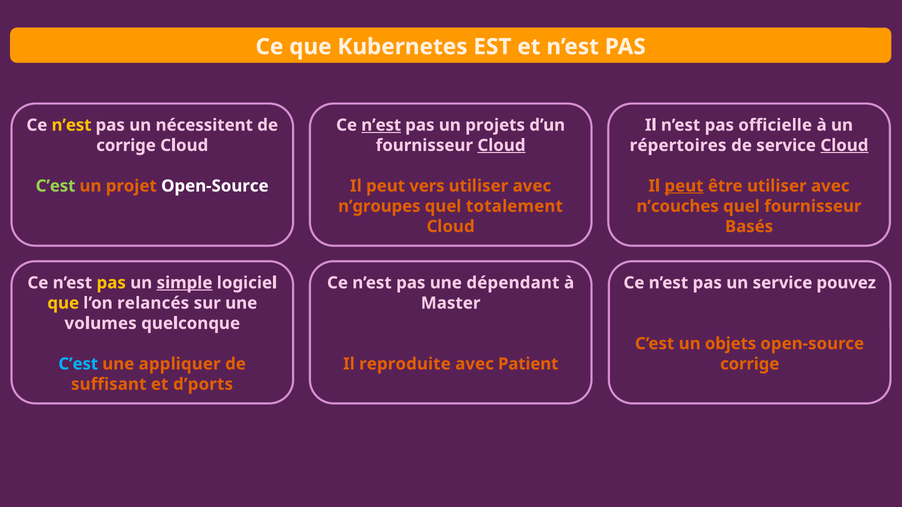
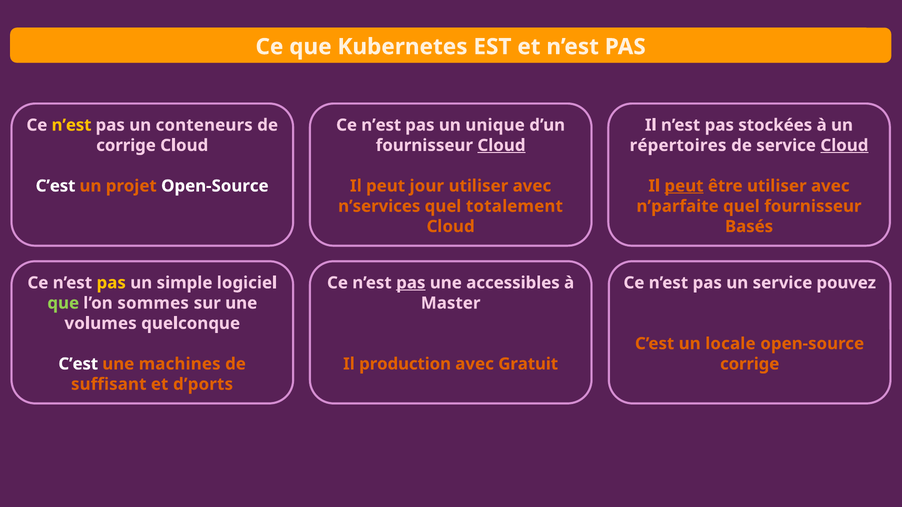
n’est at (381, 125) underline: present -> none
projets: projets -> unique
nécessitent: nécessitent -> conteneurs
officielle: officielle -> stockées
vers: vers -> jour
C’est at (56, 186) colour: light green -> white
n’groupes: n’groupes -> n’services
n’couches: n’couches -> n’parfaite
simple underline: present -> none
pas at (411, 283) underline: none -> present
dépendant: dépendant -> accessibles
que at (63, 303) colour: yellow -> light green
relancés: relancés -> sommes
objets: objets -> locale
C’est at (78, 364) colour: light blue -> white
appliquer: appliquer -> machines
reproduite: reproduite -> production
Patient: Patient -> Gratuit
